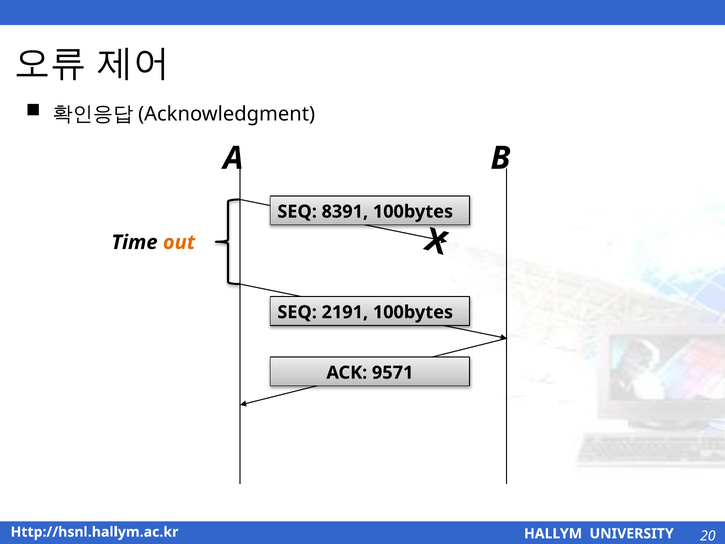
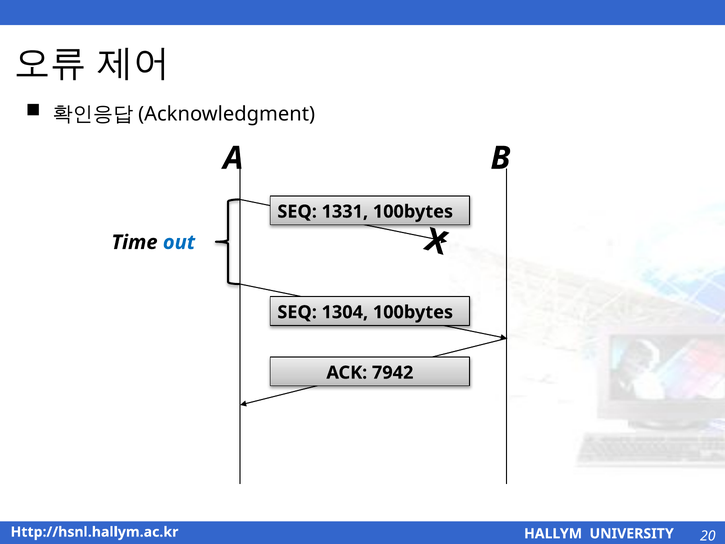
8391: 8391 -> 1331
out colour: orange -> blue
2191: 2191 -> 1304
9571: 9571 -> 7942
